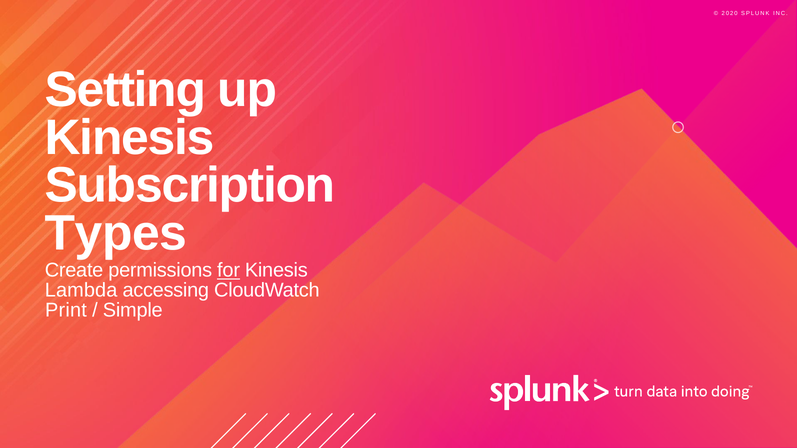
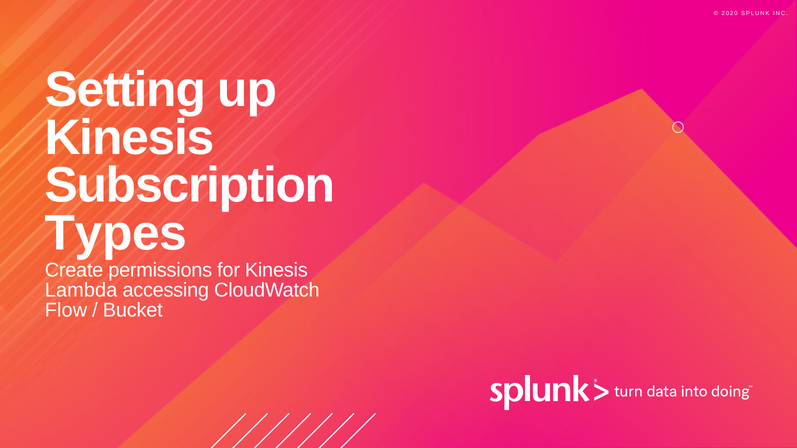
for underline: present -> none
Print: Print -> Flow
Simple: Simple -> Bucket
